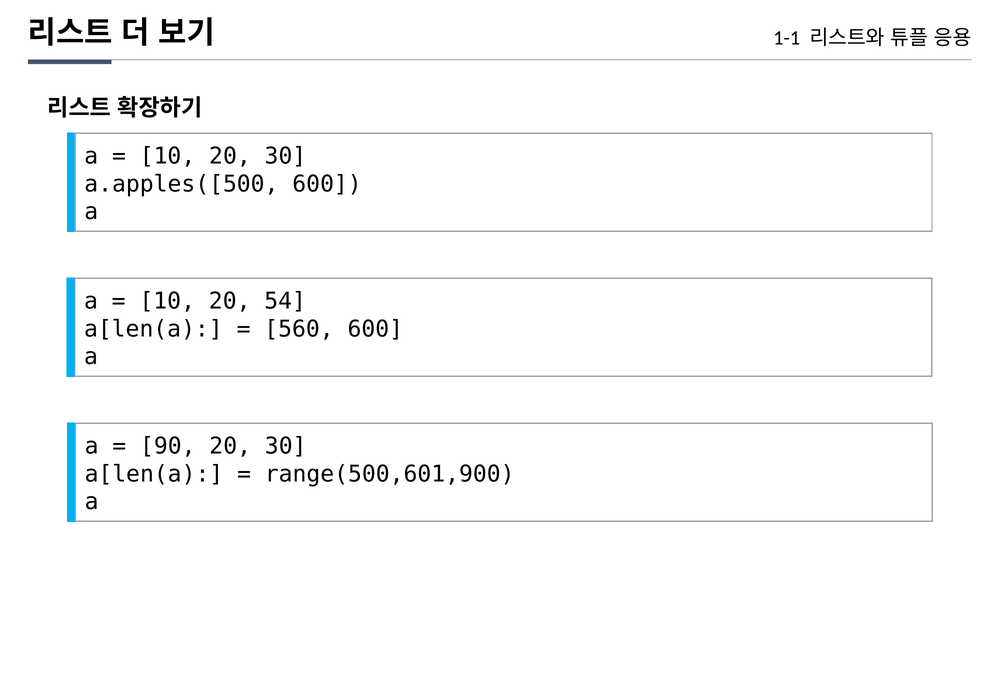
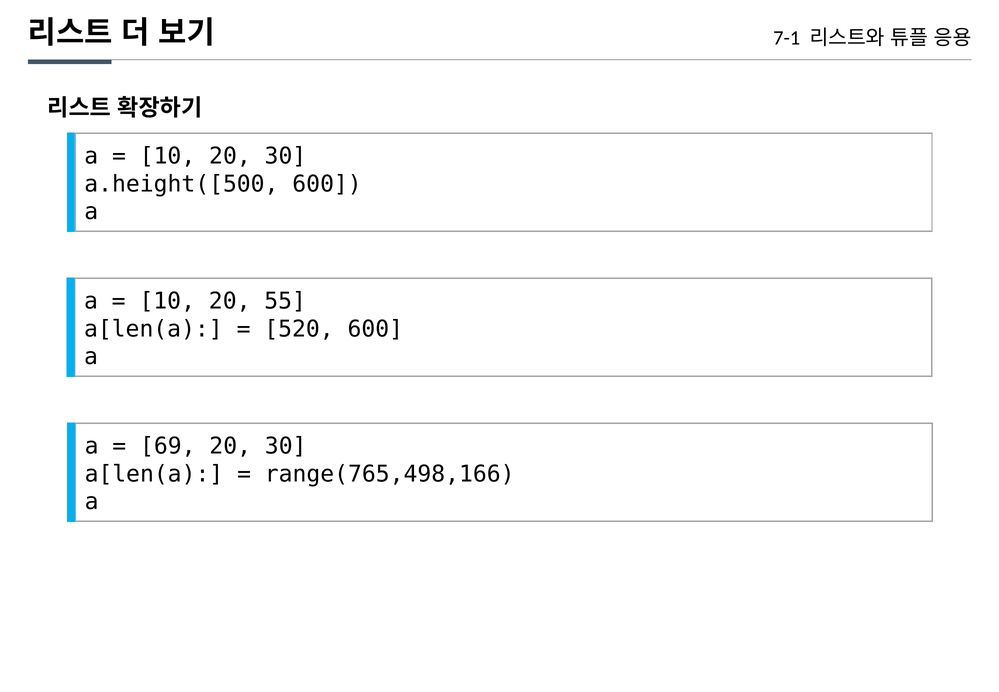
1-1: 1-1 -> 7-1
a.apples([500: a.apples([500 -> a.height([500
54: 54 -> 55
560: 560 -> 520
90: 90 -> 69
range(500,601,900: range(500,601,900 -> range(765,498,166
